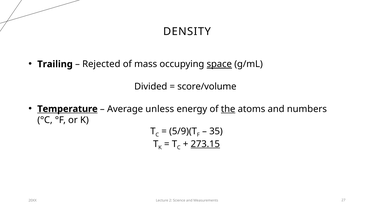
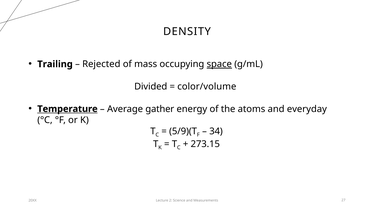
score/volume: score/volume -> color/volume
unless: unless -> gather
the underline: present -> none
numbers: numbers -> everyday
35: 35 -> 34
273.15 underline: present -> none
